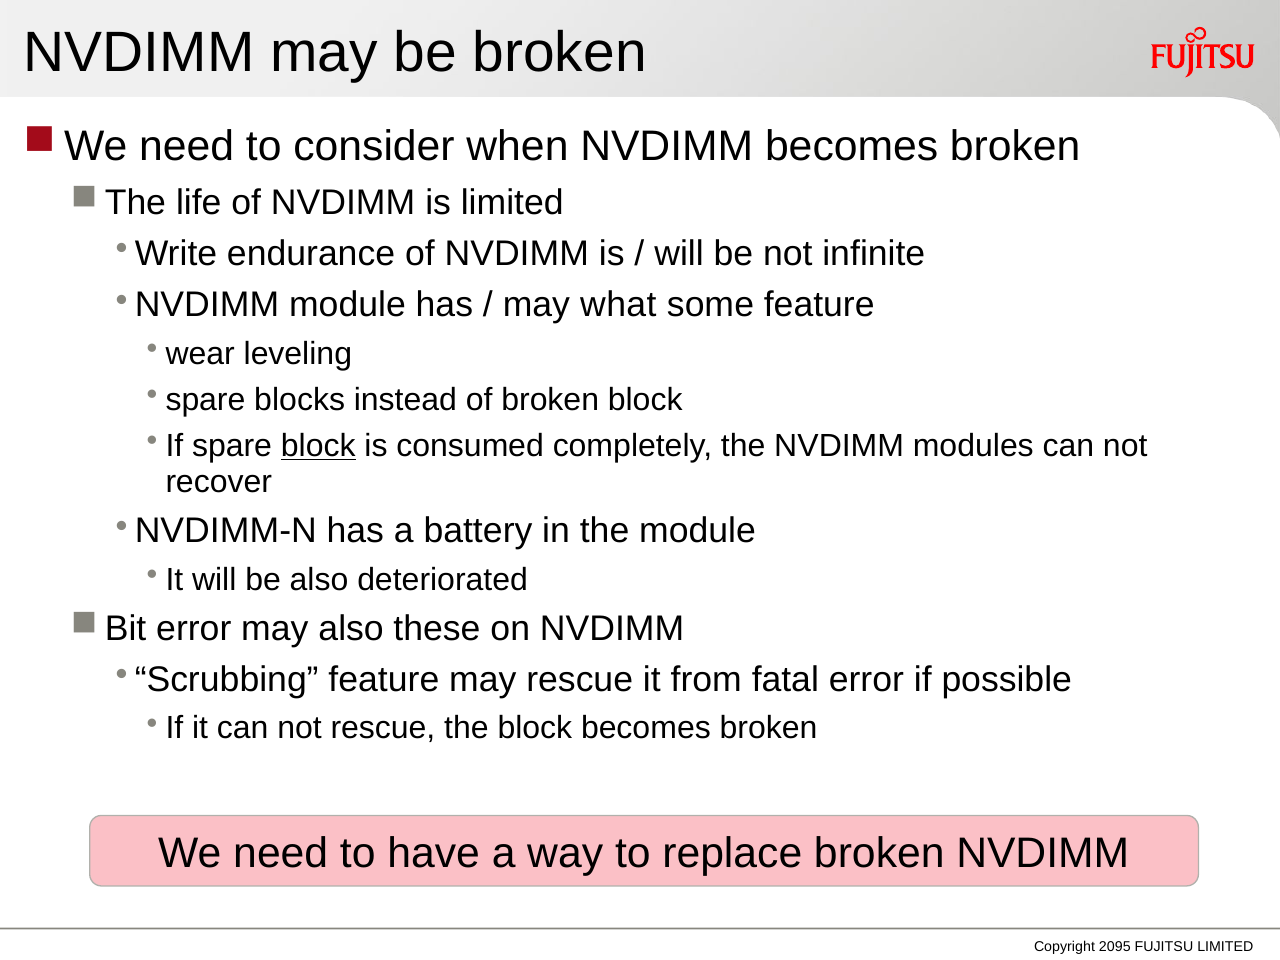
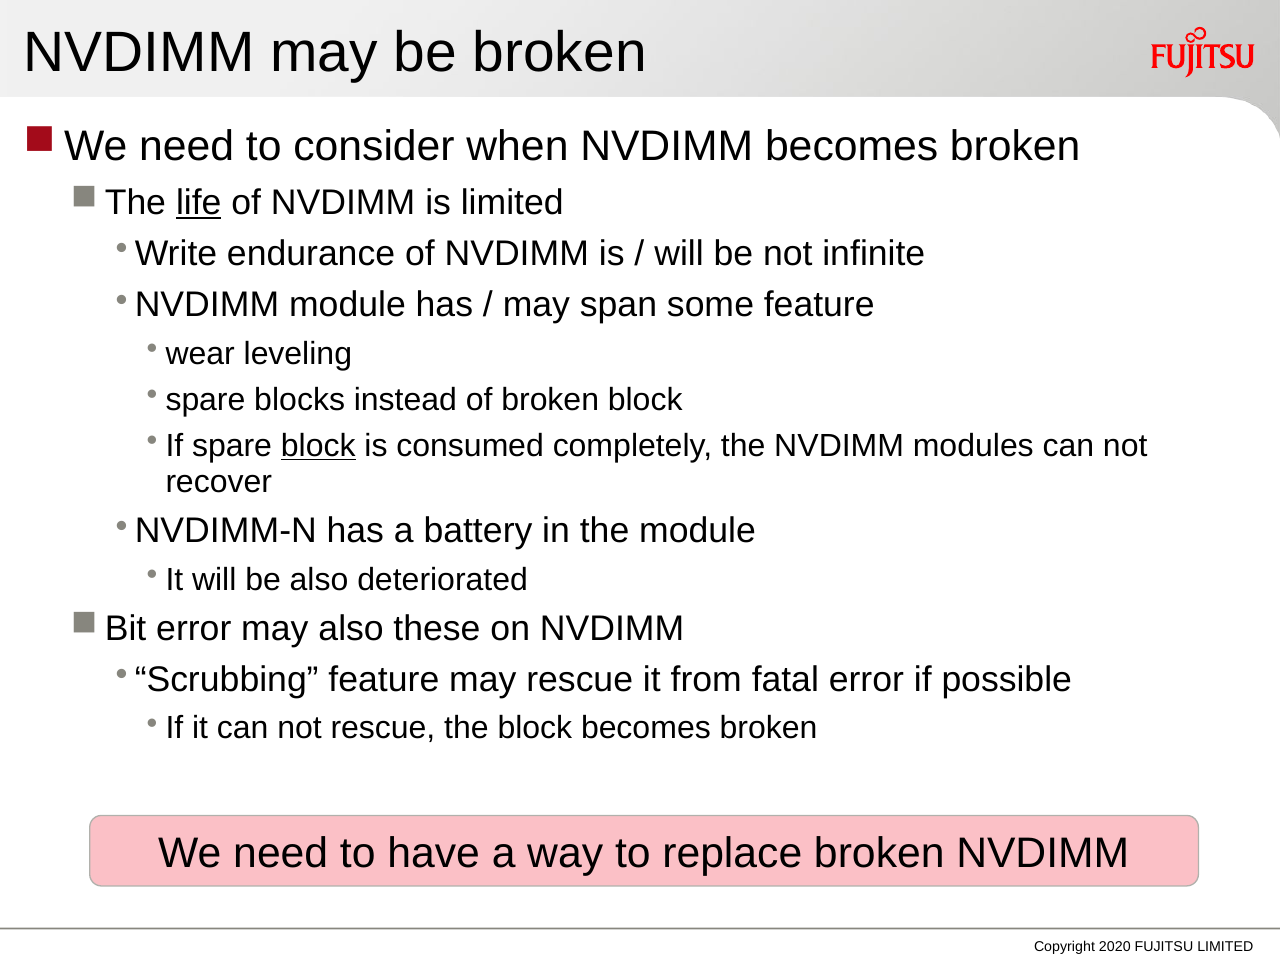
life underline: none -> present
what: what -> span
2095: 2095 -> 2020
